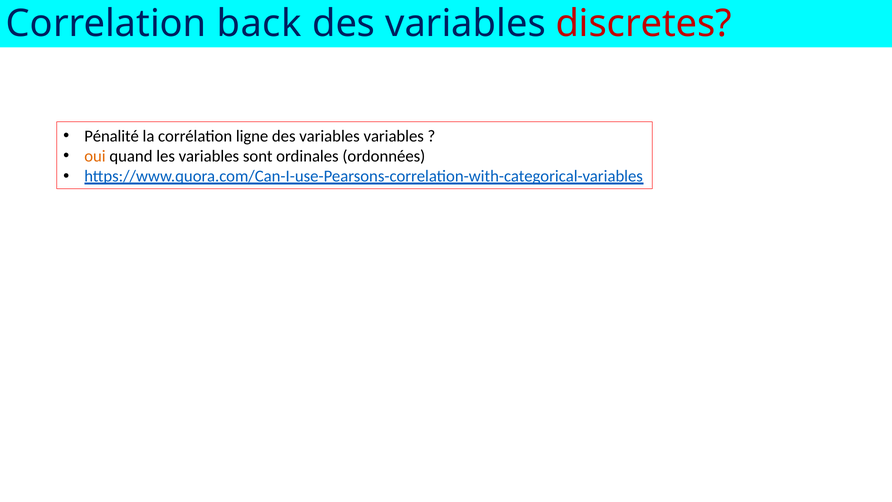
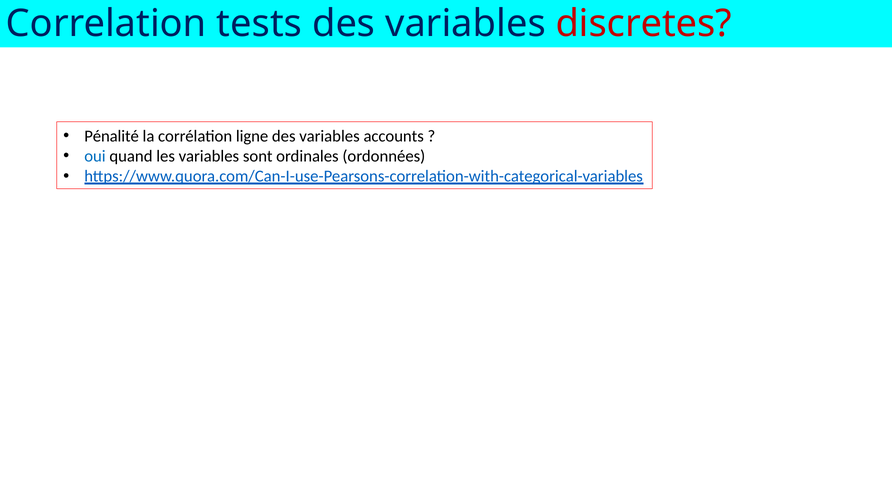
back: back -> tests
variables variables: variables -> accounts
oui colour: orange -> blue
